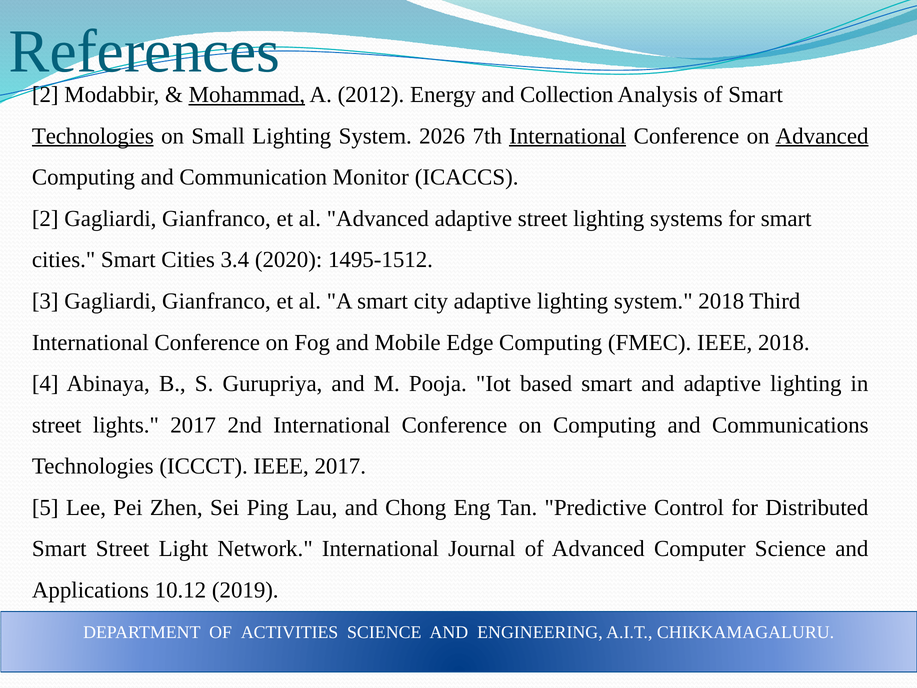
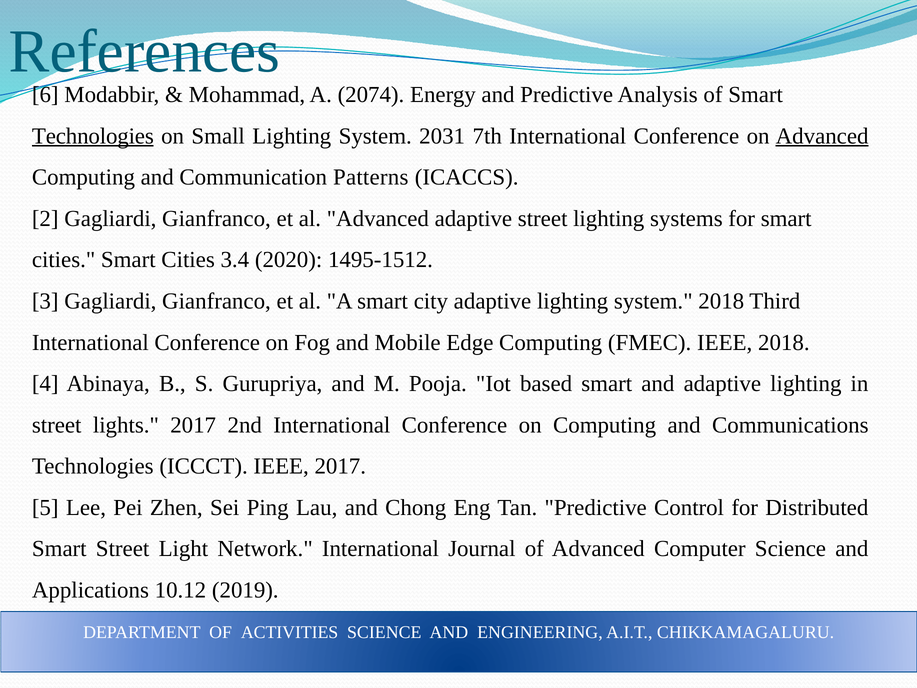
2 at (45, 95): 2 -> 6
Mohammad underline: present -> none
2012: 2012 -> 2074
and Collection: Collection -> Predictive
2026: 2026 -> 2031
International at (568, 136) underline: present -> none
Monitor: Monitor -> Patterns
